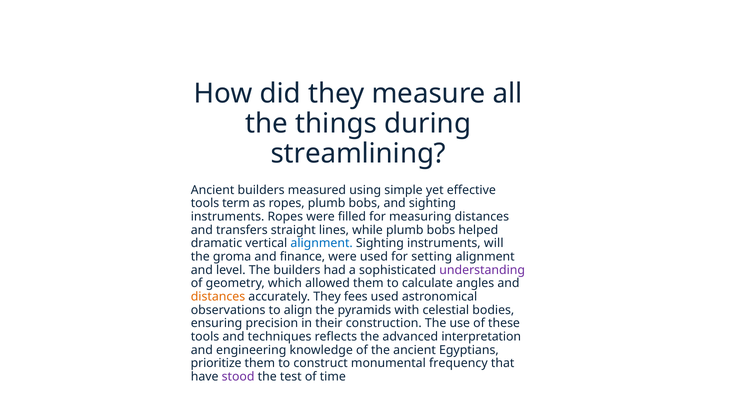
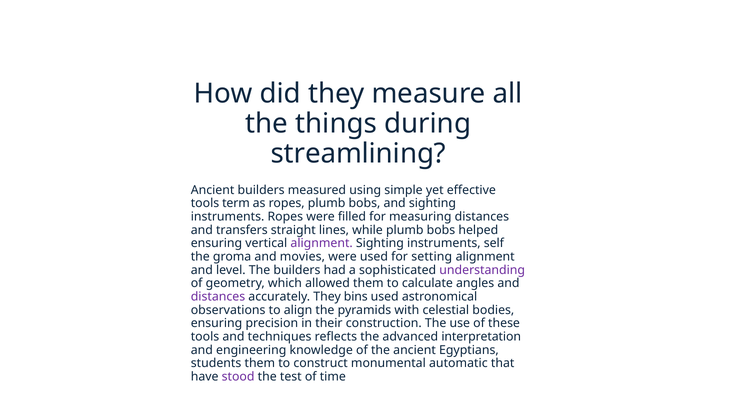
dramatic at (216, 243): dramatic -> ensuring
alignment at (322, 243) colour: blue -> purple
will: will -> self
finance: finance -> movies
distances at (218, 296) colour: orange -> purple
fees: fees -> bins
prioritize: prioritize -> students
frequency: frequency -> automatic
